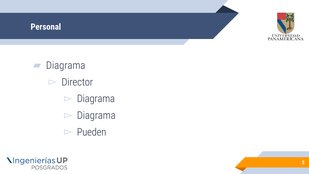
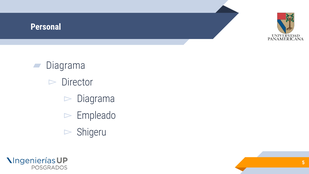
Diagrama at (96, 115): Diagrama -> Empleado
Pueden: Pueden -> Shigeru
